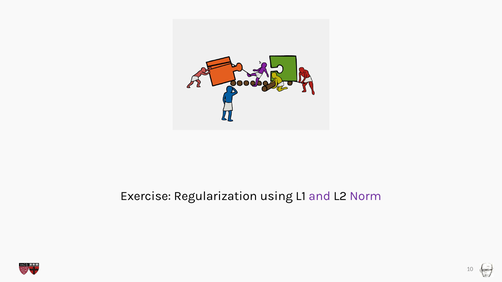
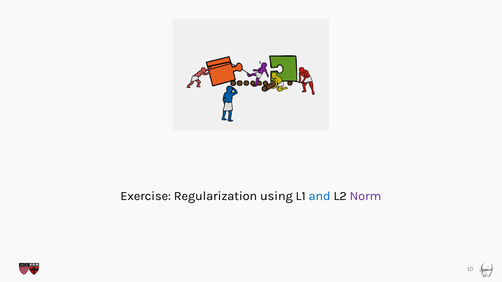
and colour: purple -> blue
